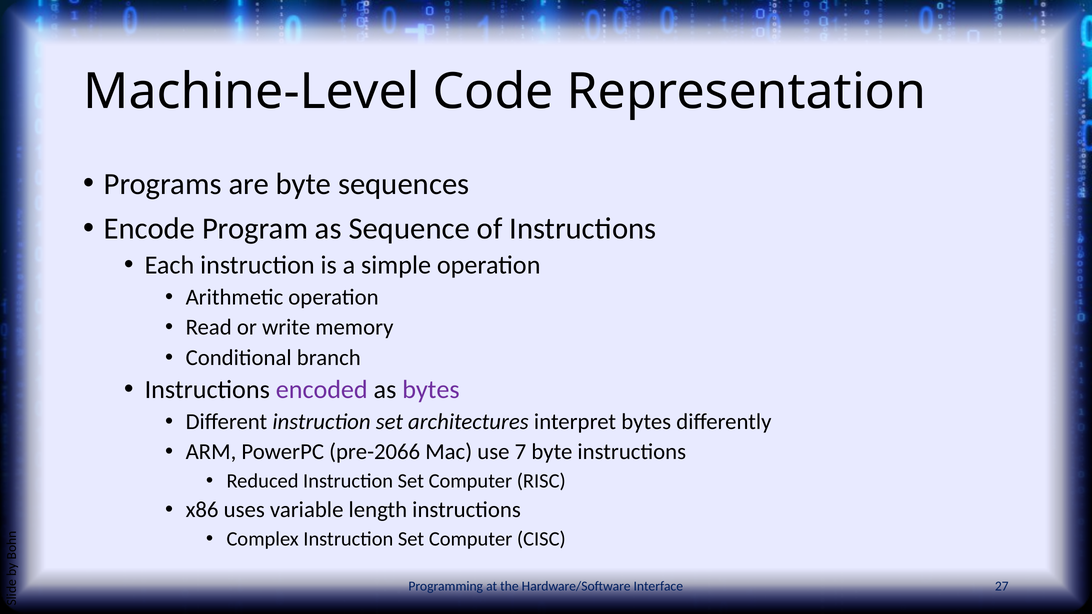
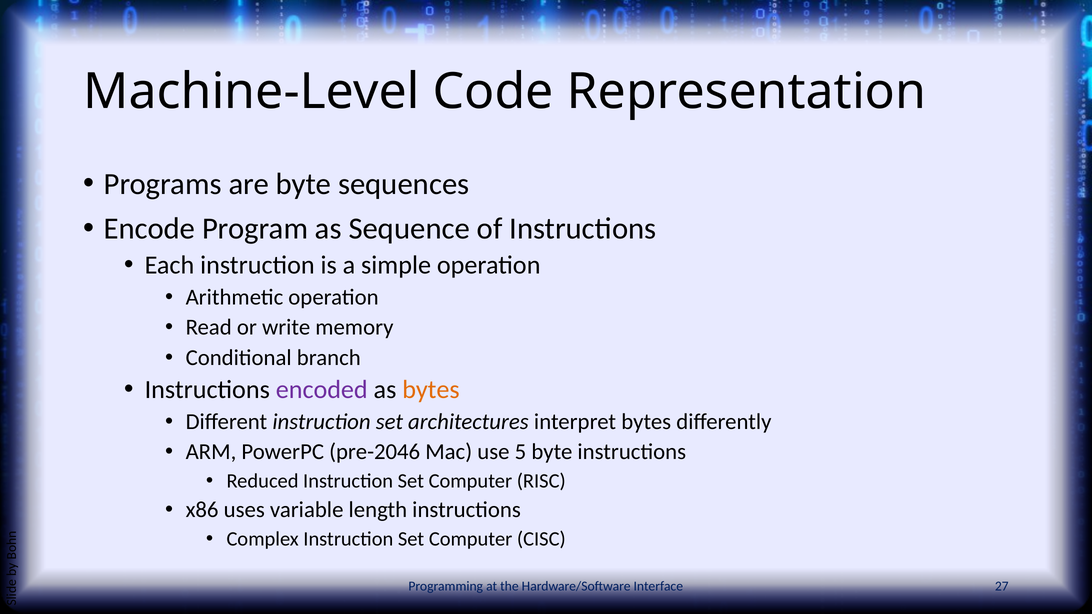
bytes at (431, 390) colour: purple -> orange
pre-2066: pre-2066 -> pre-2046
7: 7 -> 5
